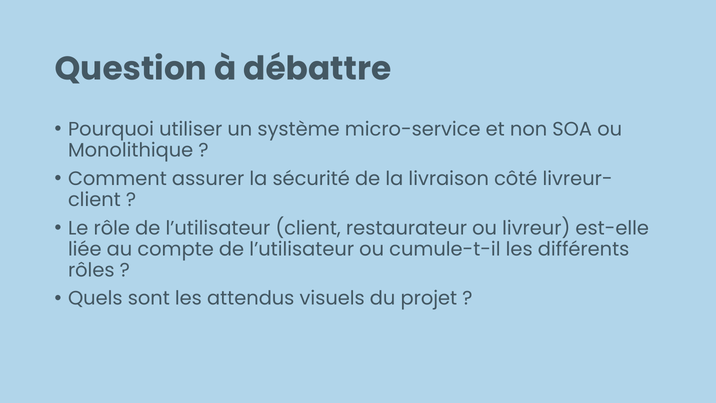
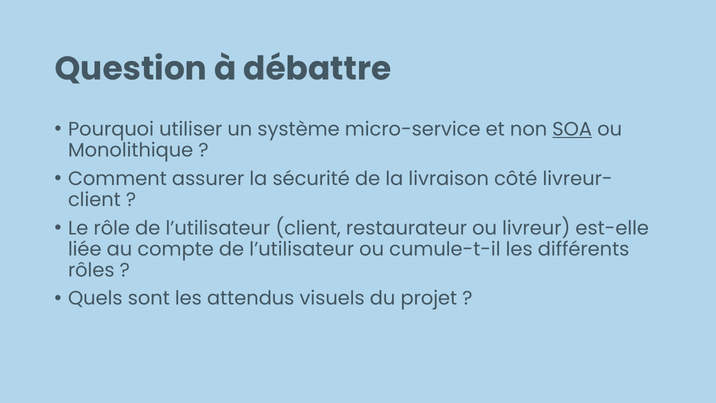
SOA underline: none -> present
